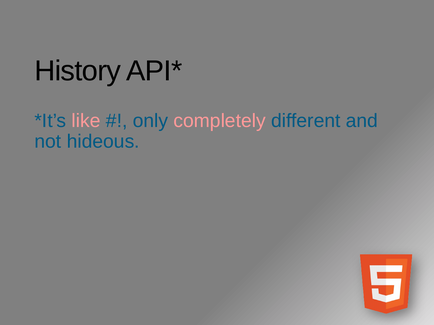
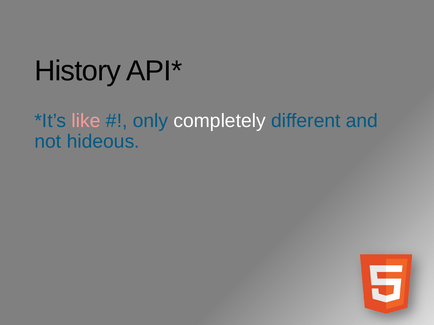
completely colour: pink -> white
